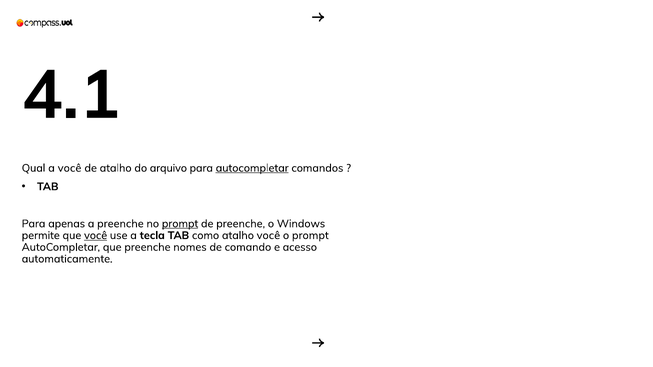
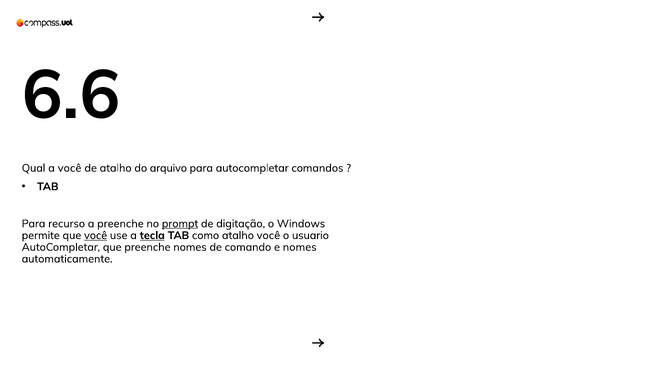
4.1: 4.1 -> 6.6
autocompletar at (252, 168) underline: present -> none
apenas: apenas -> recurso
de preenche: preenche -> digitação
tecla underline: none -> present
o prompt: prompt -> usuario
e acesso: acesso -> nomes
